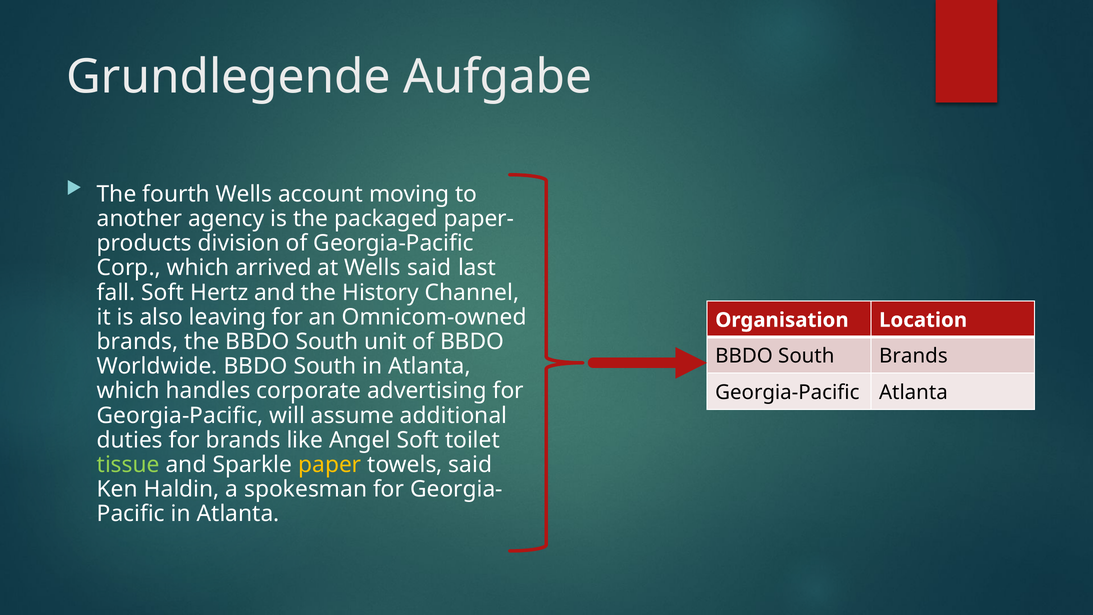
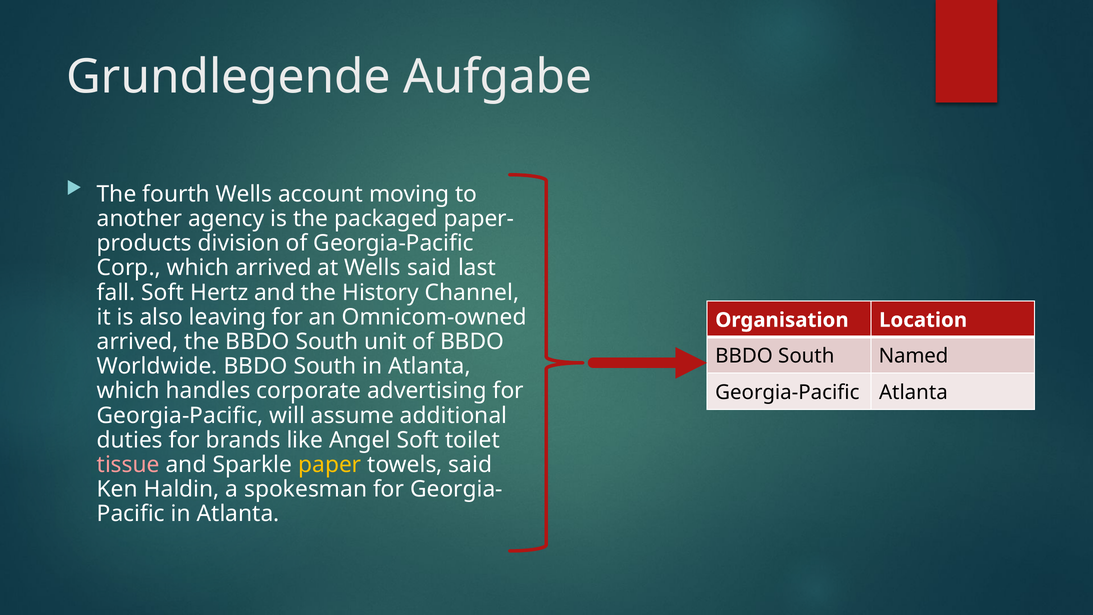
brands at (138, 342): brands -> arrived
South Brands: Brands -> Named
tissue colour: light green -> pink
